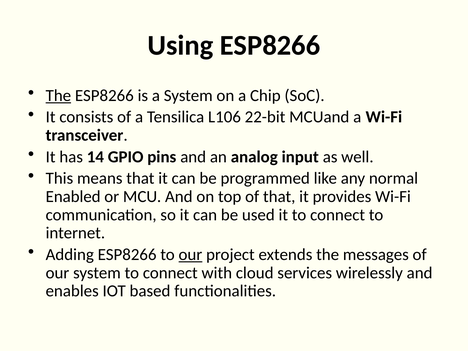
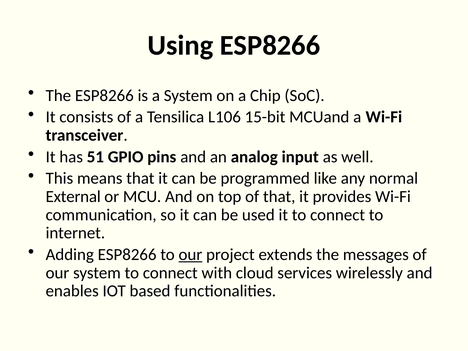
The at (58, 96) underline: present -> none
22-bit: 22-bit -> 15-bit
14: 14 -> 51
Enabled: Enabled -> External
